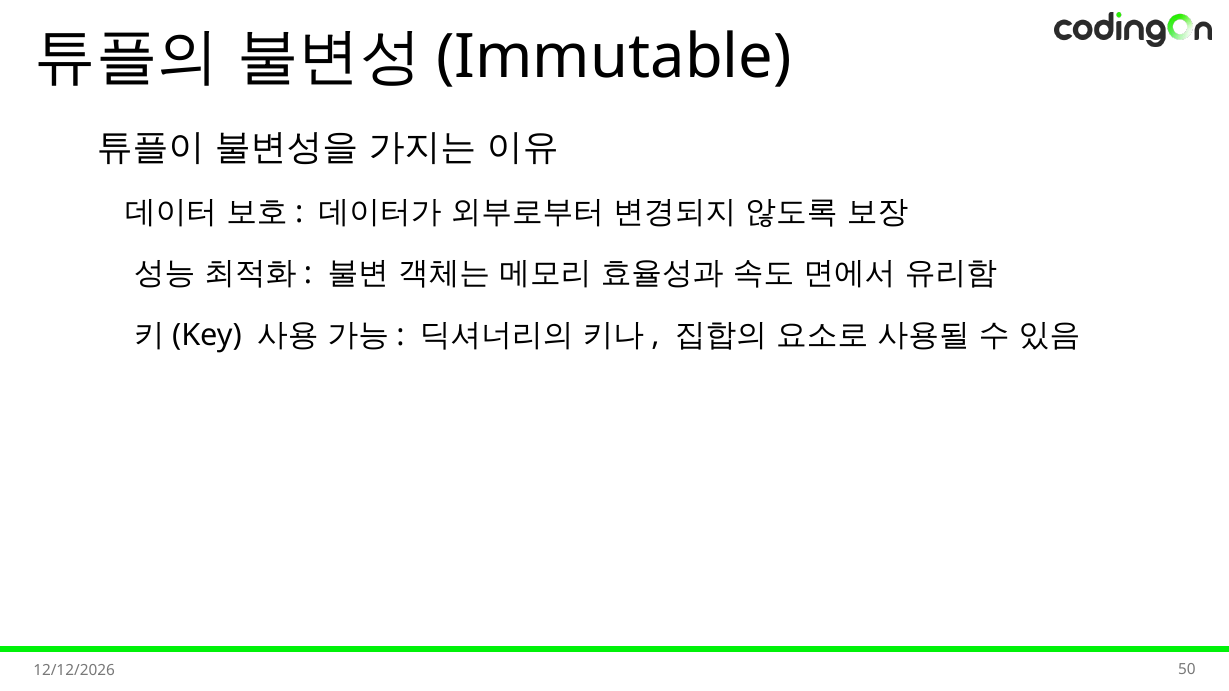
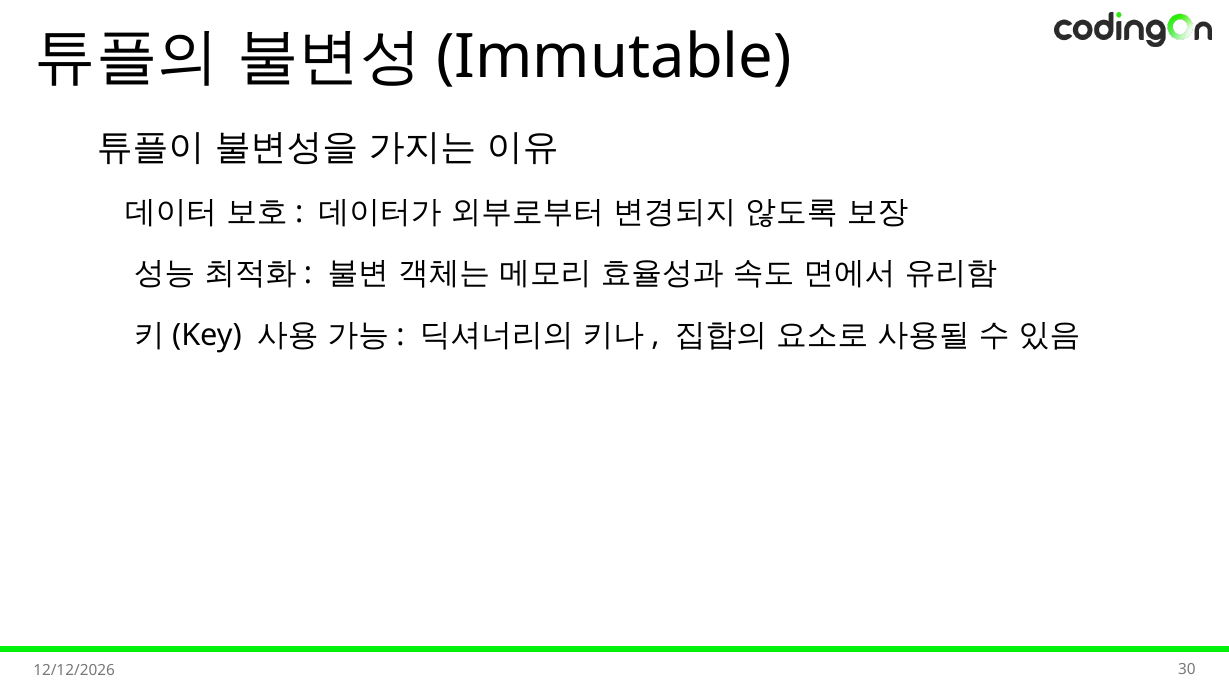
50: 50 -> 30
